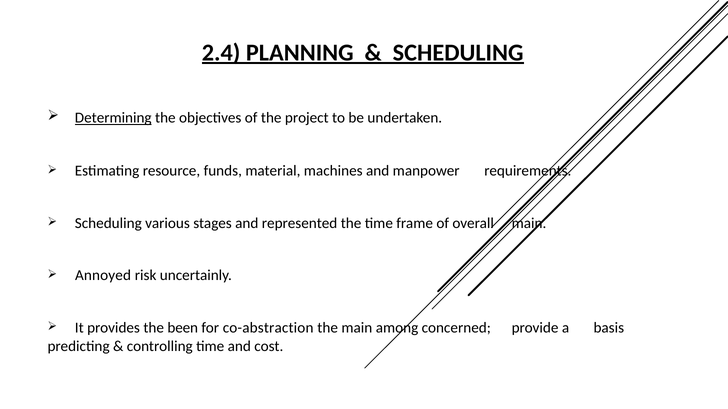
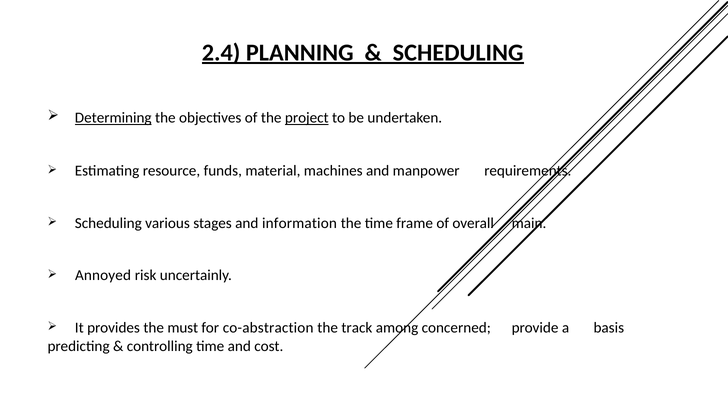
project underline: none -> present
represented: represented -> information
been: been -> must
the main: main -> track
